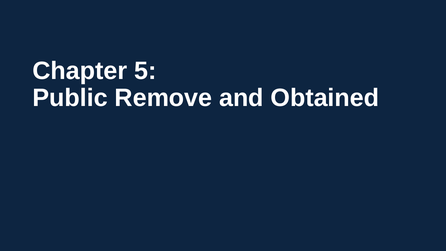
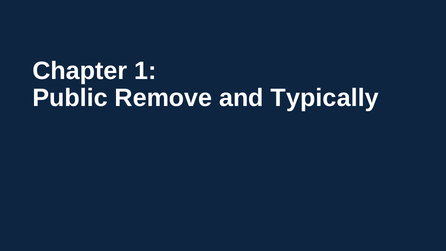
5: 5 -> 1
Obtained: Obtained -> Typically
